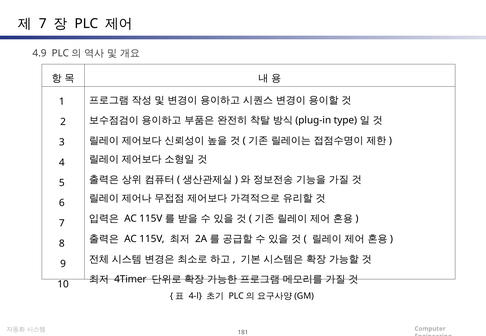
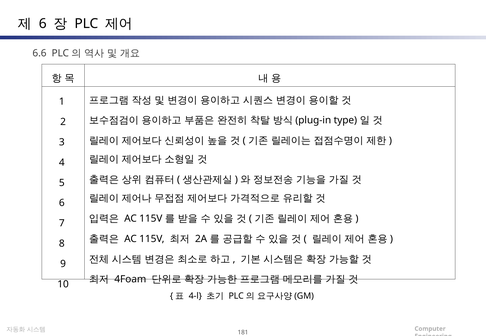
7 at (43, 24): 7 -> 6
4.9: 4.9 -> 6.6
4Timer: 4Timer -> 4Foam
